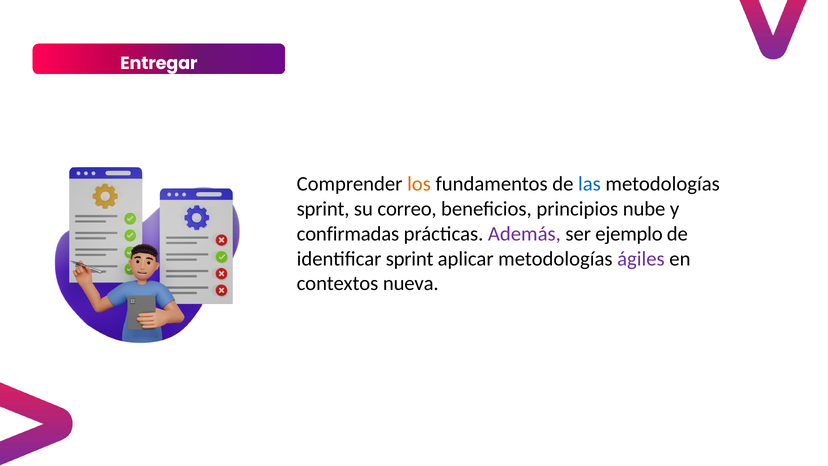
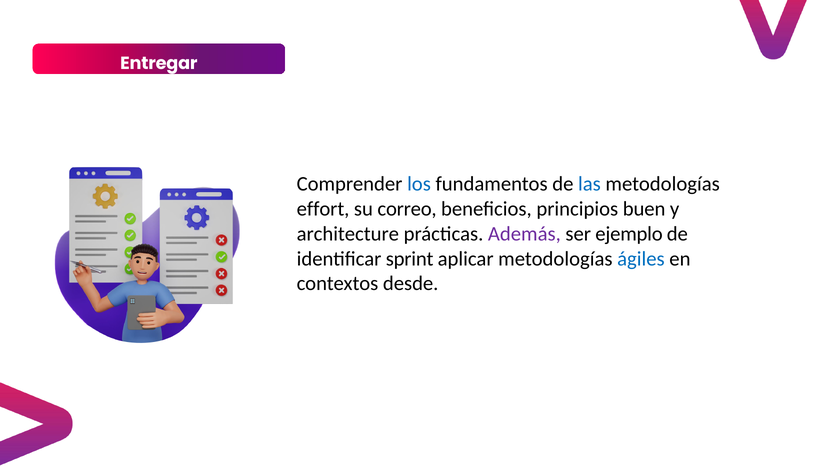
los colour: orange -> blue
sprint at (323, 209): sprint -> effort
nube: nube -> buen
confirmadas: confirmadas -> architecture
ágiles colour: purple -> blue
nueva: nueva -> desde
